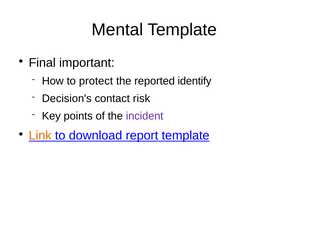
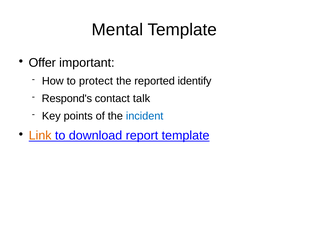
Final: Final -> Offer
Decision's: Decision's -> Respond's
risk: risk -> talk
incident colour: purple -> blue
